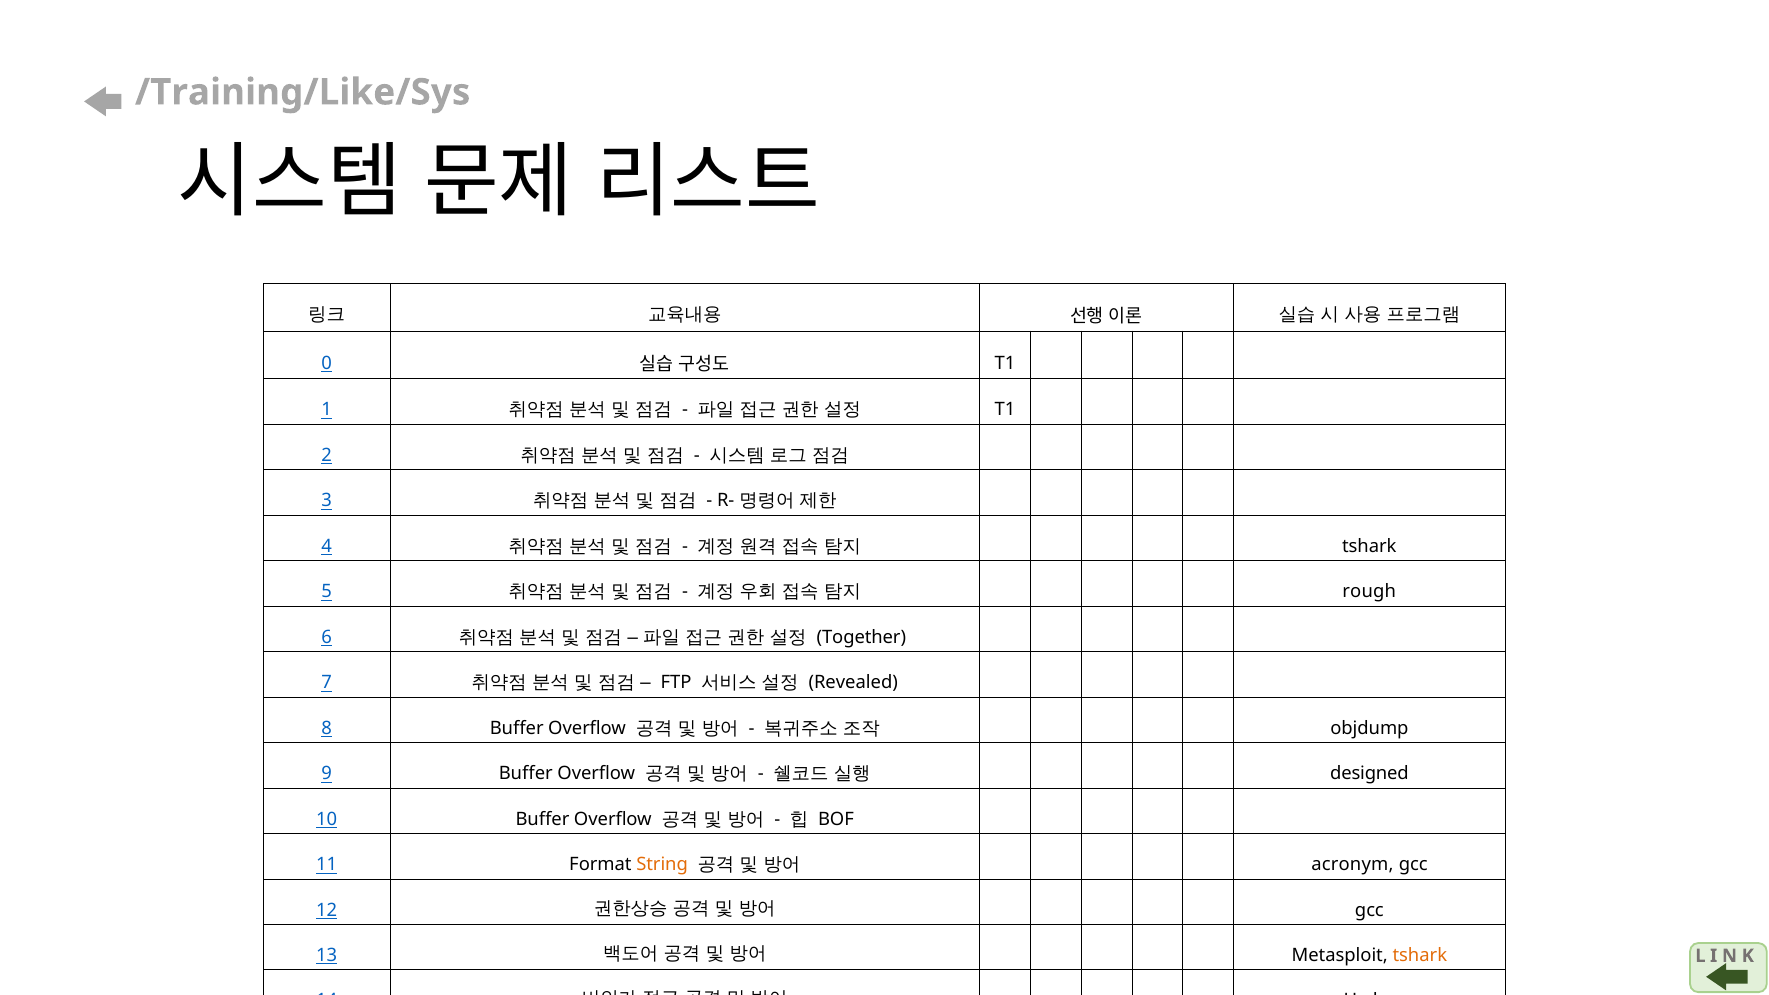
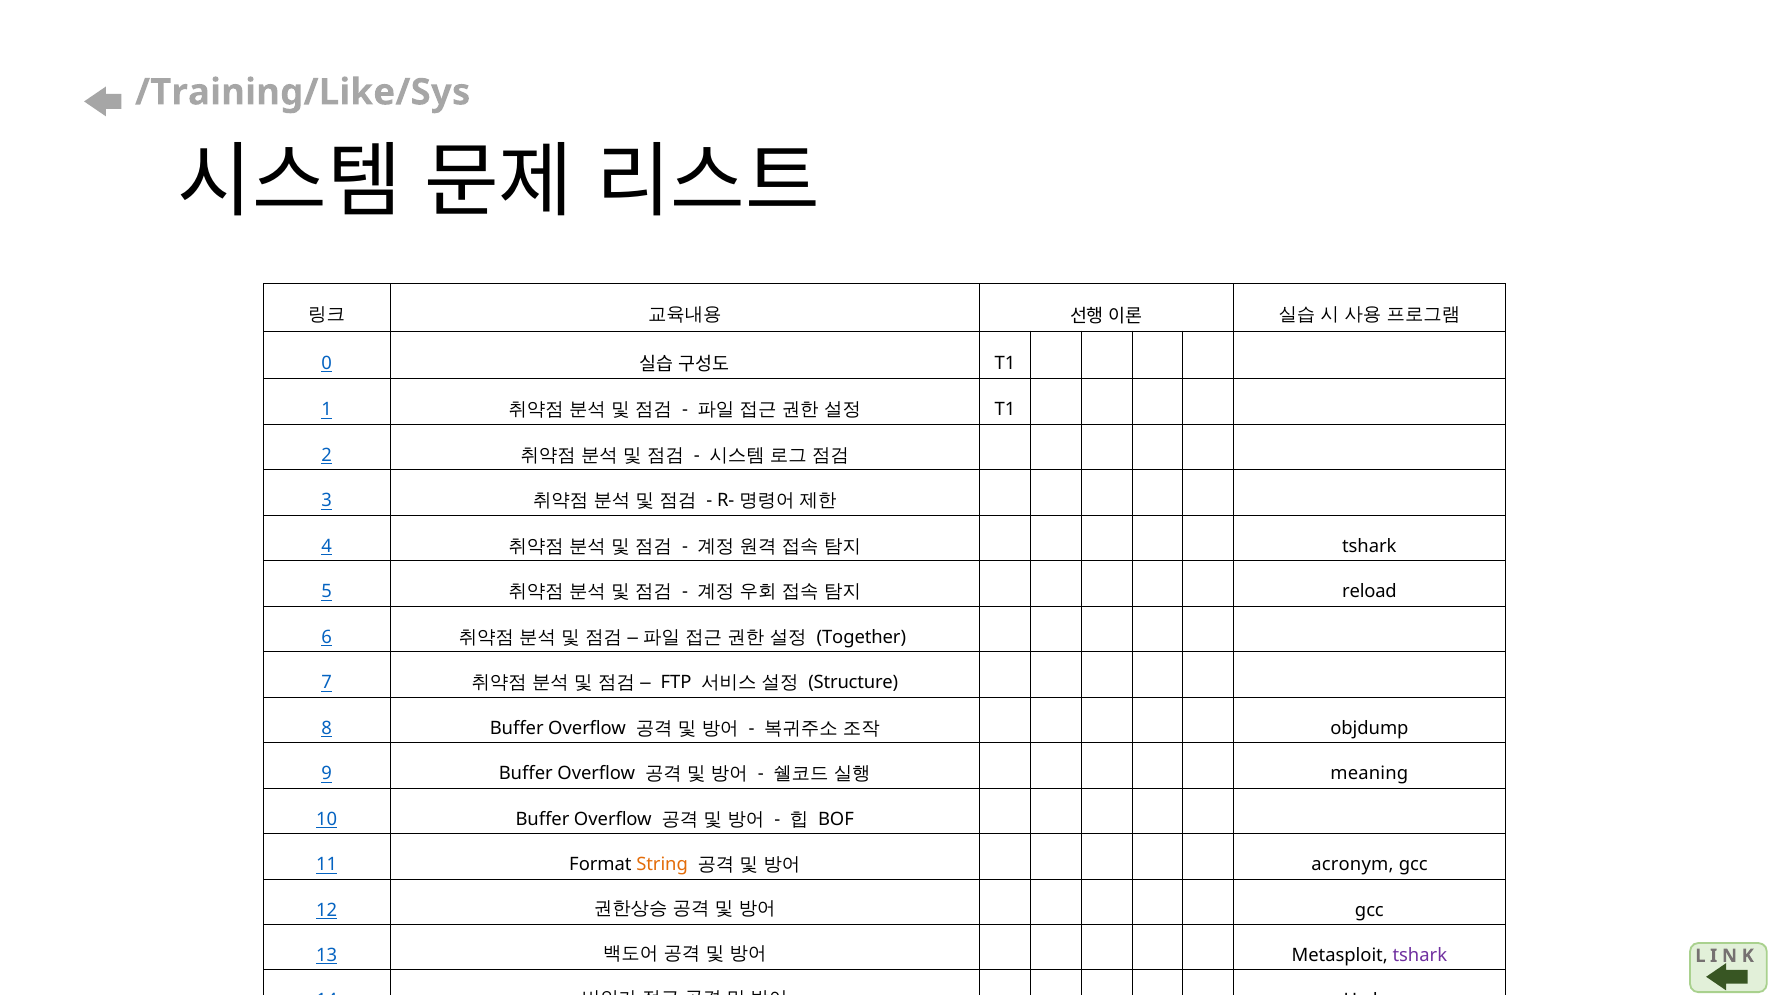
rough: rough -> reload
Revealed: Revealed -> Structure
designed: designed -> meaning
tshark at (1420, 955) colour: orange -> purple
